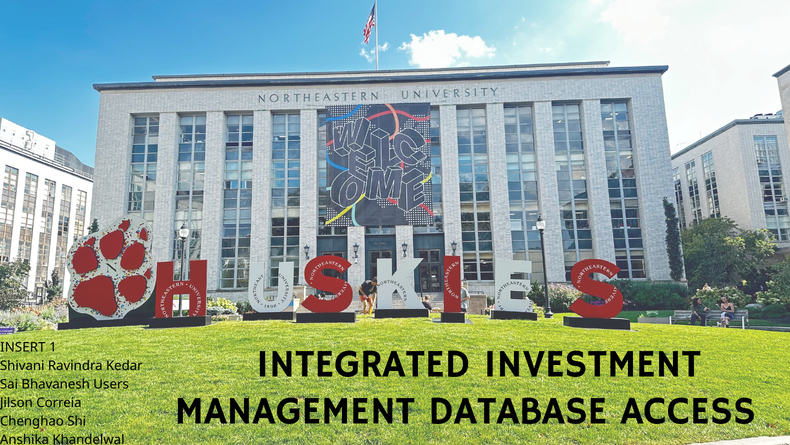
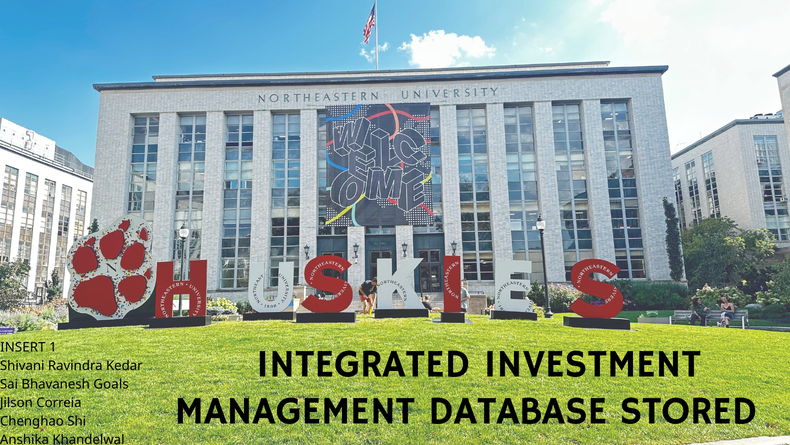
Users: Users -> Goals
ACCESS: ACCESS -> STORED
